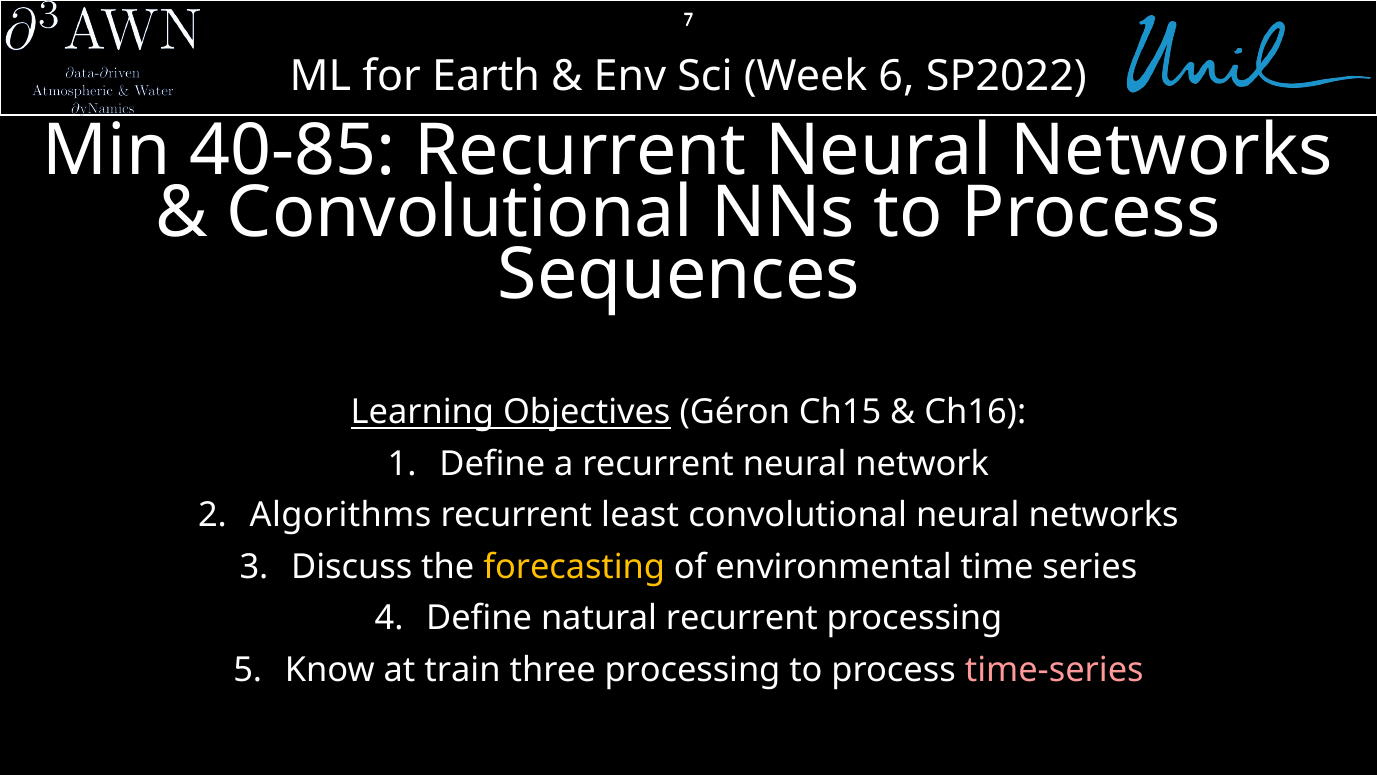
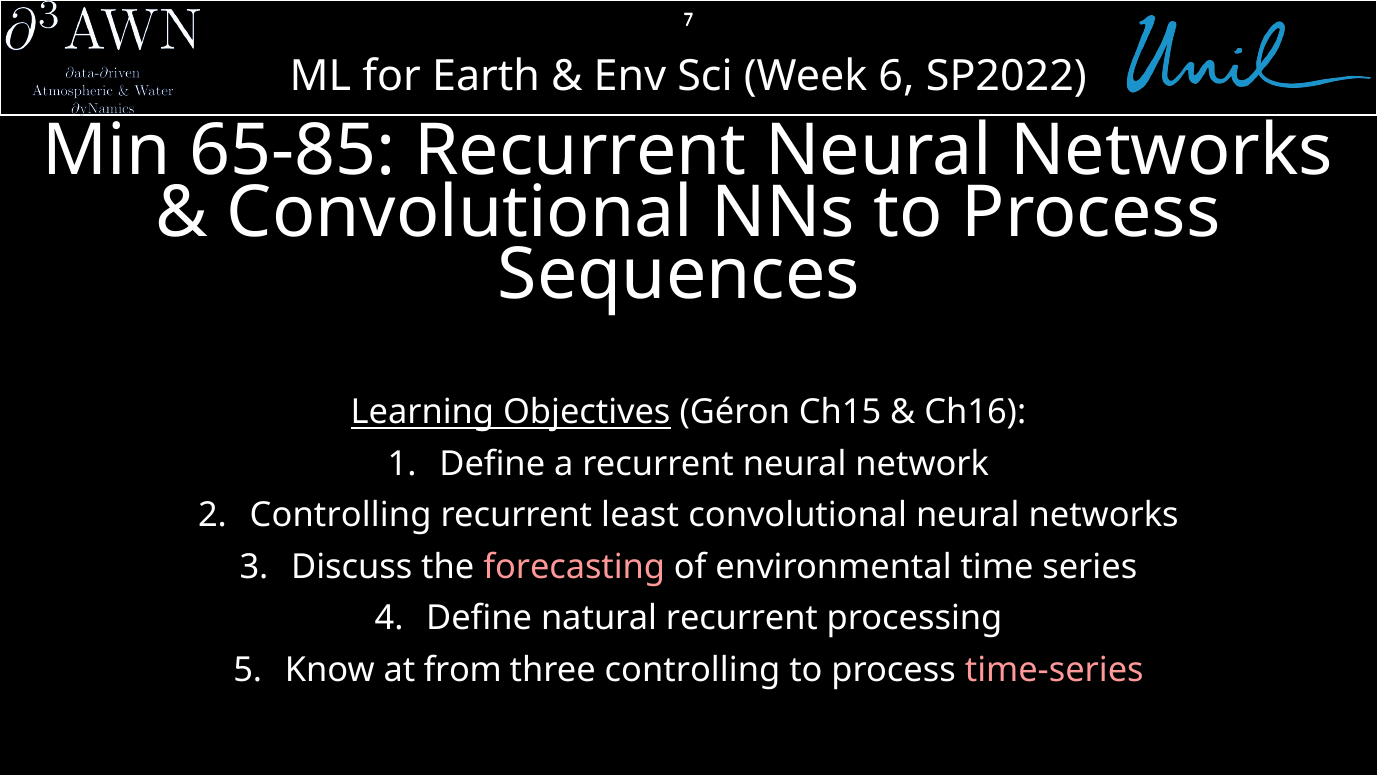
40-85: 40-85 -> 65-85
Algorithms at (340, 515): Algorithms -> Controlling
forecasting colour: yellow -> pink
train: train -> from
three processing: processing -> controlling
